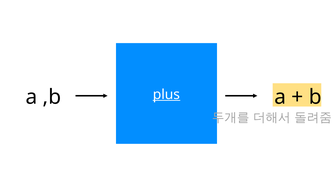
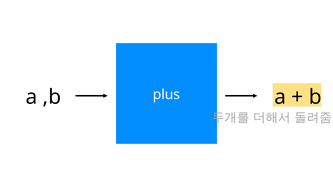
plus underline: present -> none
